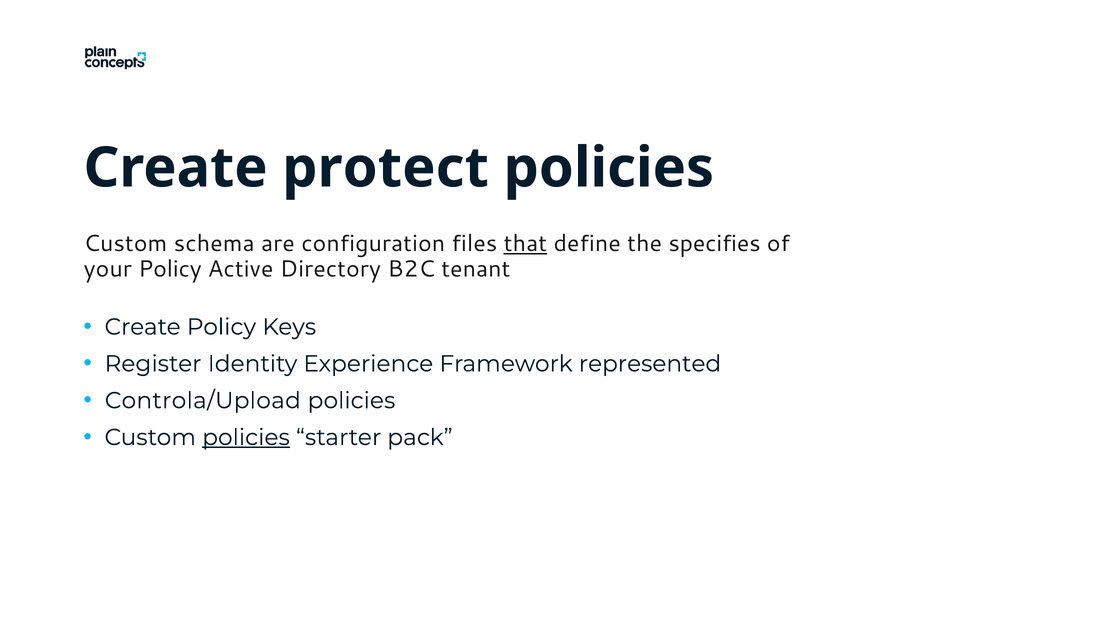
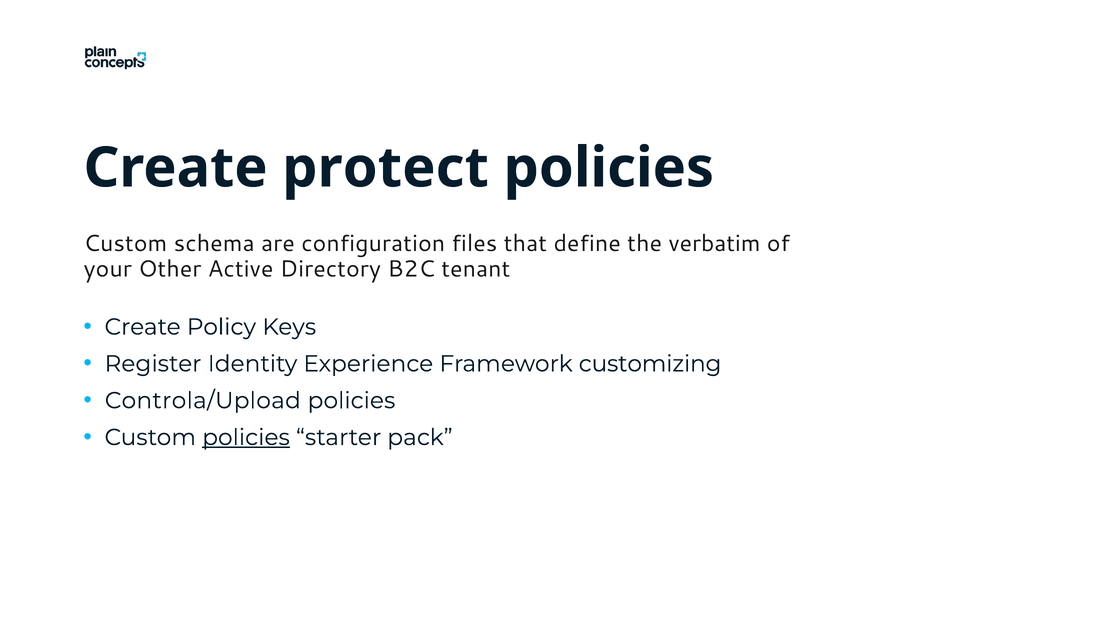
that underline: present -> none
specifies: specifies -> verbatim
your Policy: Policy -> Other
represented: represented -> customizing
